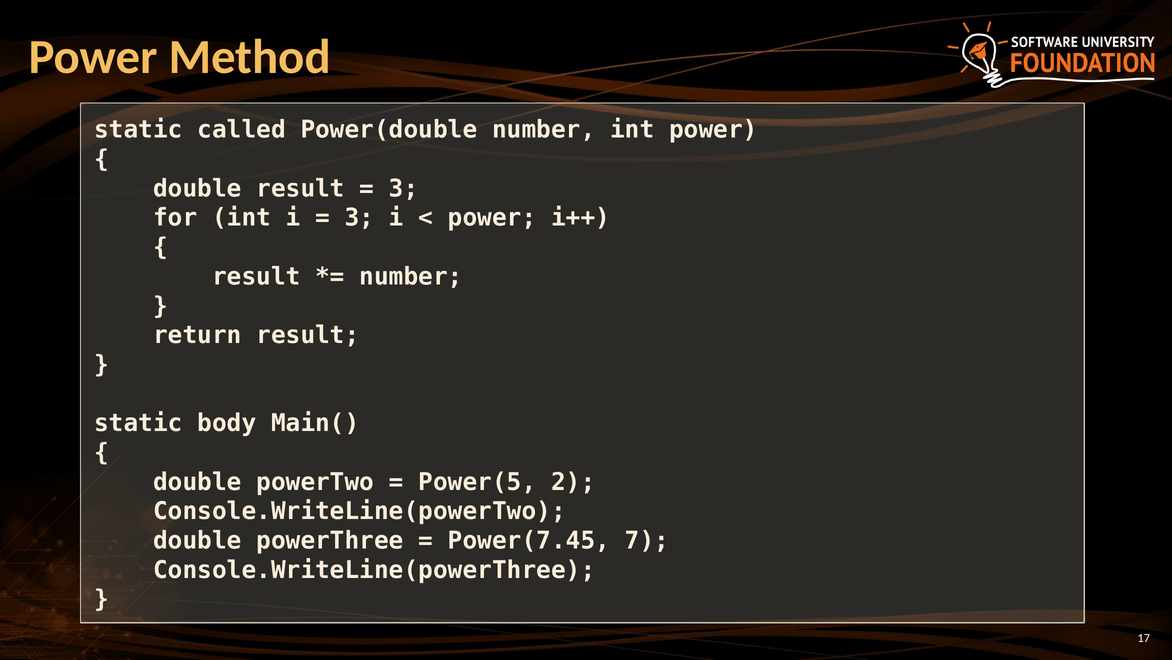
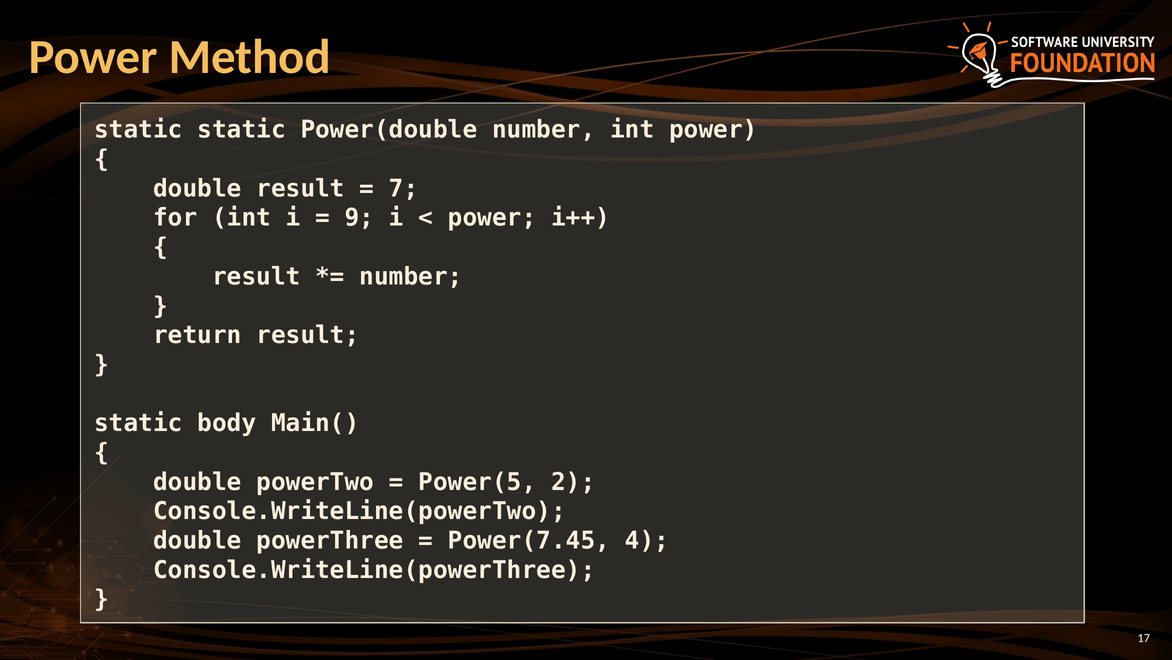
static called: called -> static
3 at (404, 188): 3 -> 7
3 at (359, 218): 3 -> 9
7: 7 -> 4
